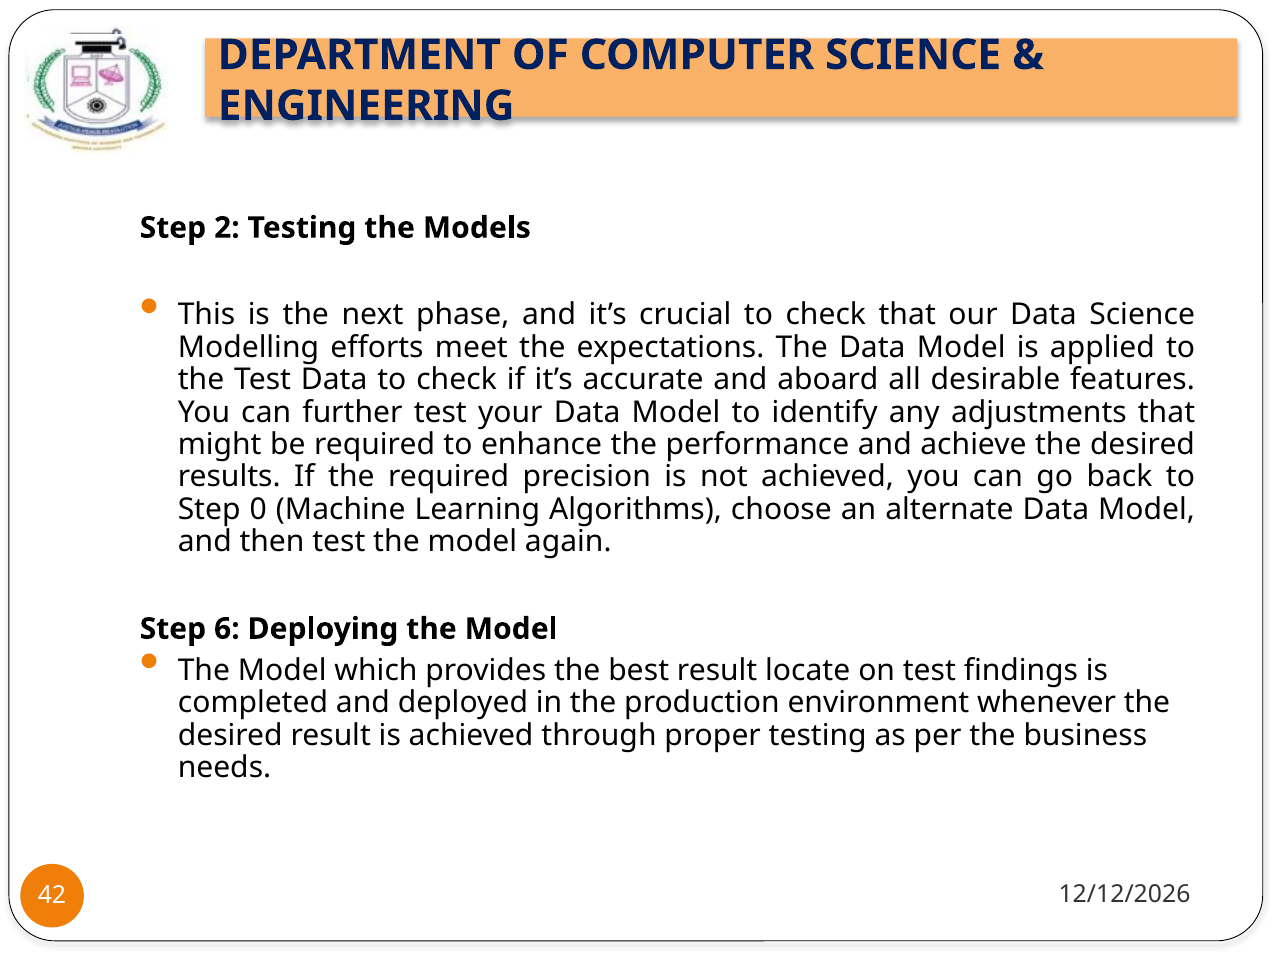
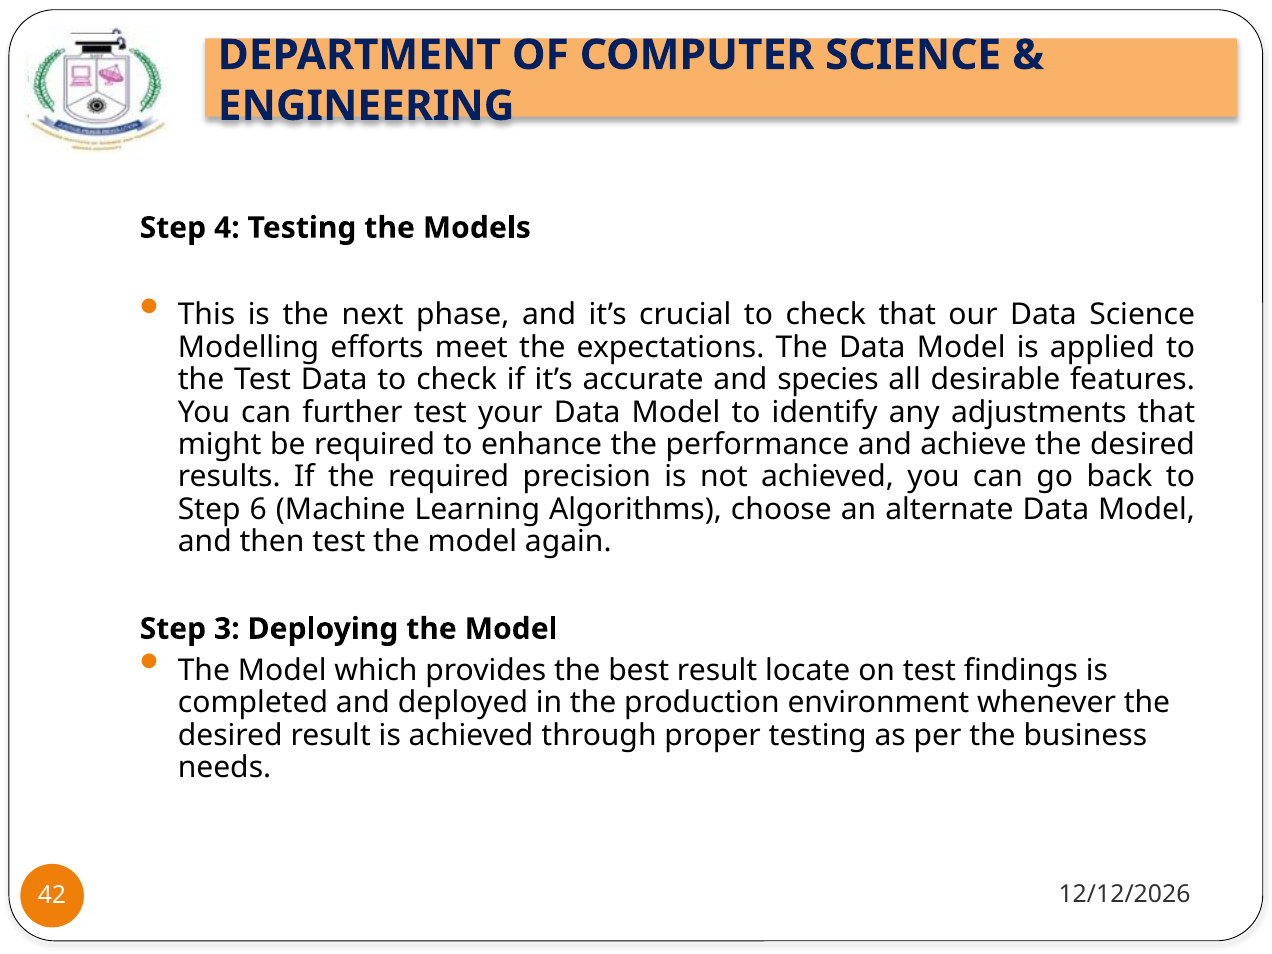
2: 2 -> 4
aboard: aboard -> species
0: 0 -> 6
6: 6 -> 3
